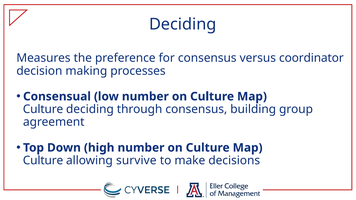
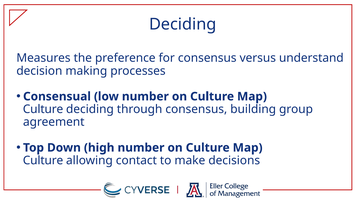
coordinator: coordinator -> understand
survive: survive -> contact
